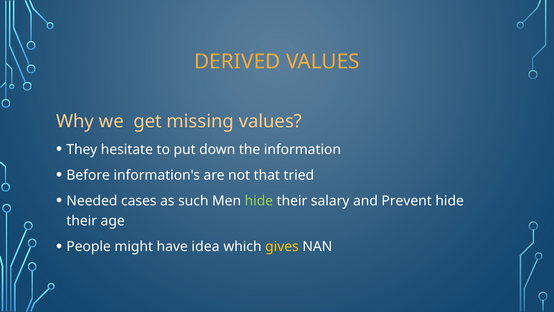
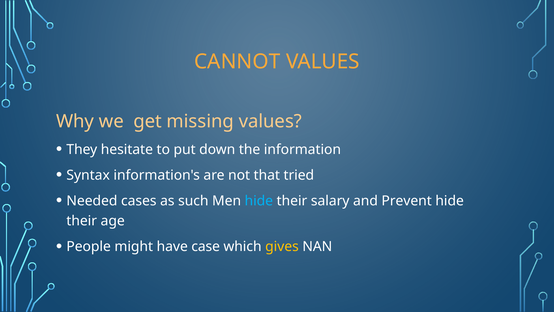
DERIVED: DERIVED -> CANNOT
Before: Before -> Syntax
hide at (259, 201) colour: light green -> light blue
idea: idea -> case
